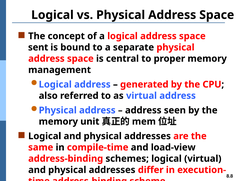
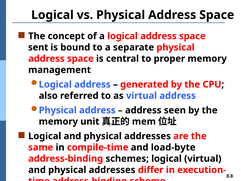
load-view: load-view -> load-byte
